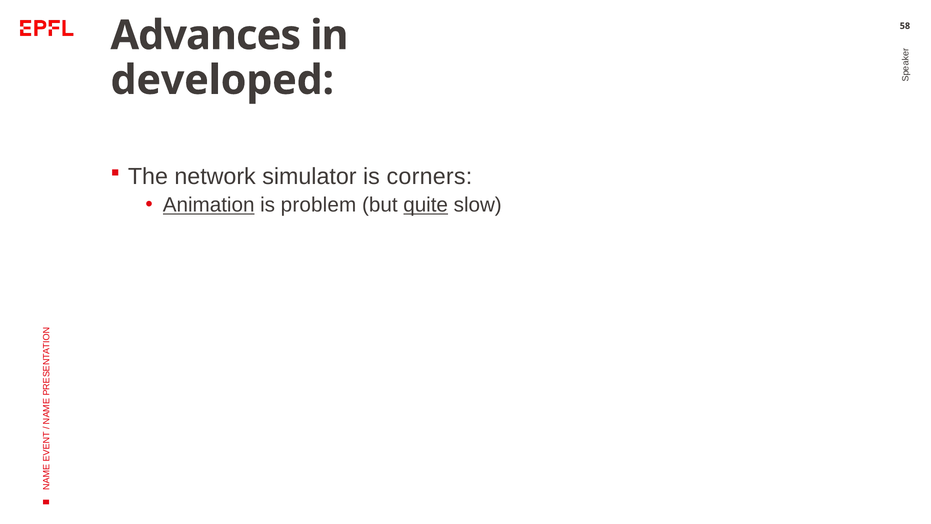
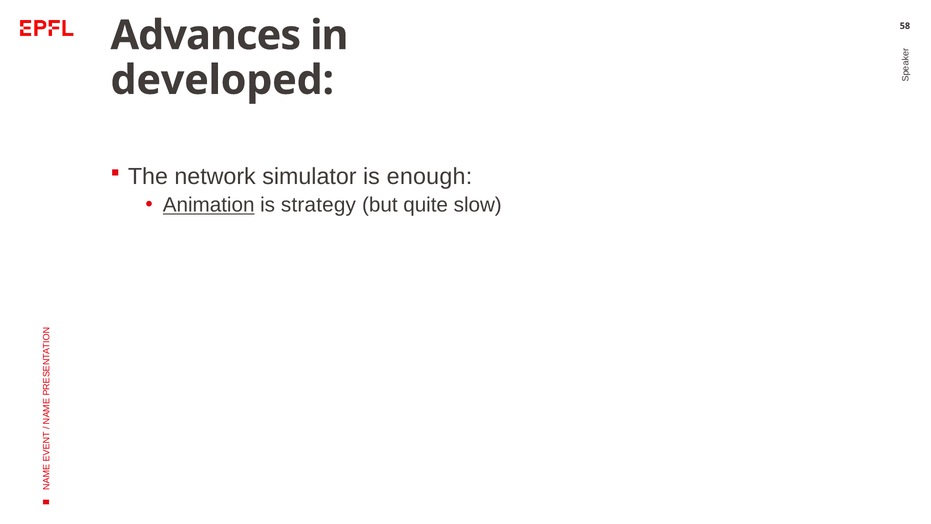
corners: corners -> enough
problem: problem -> strategy
quite underline: present -> none
